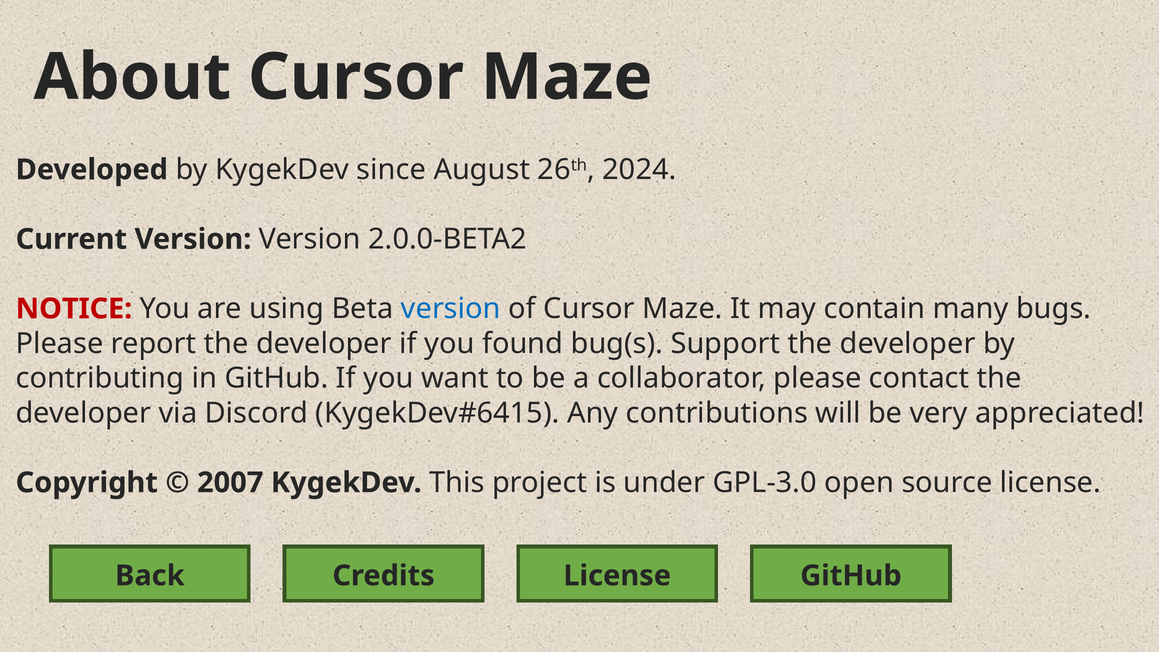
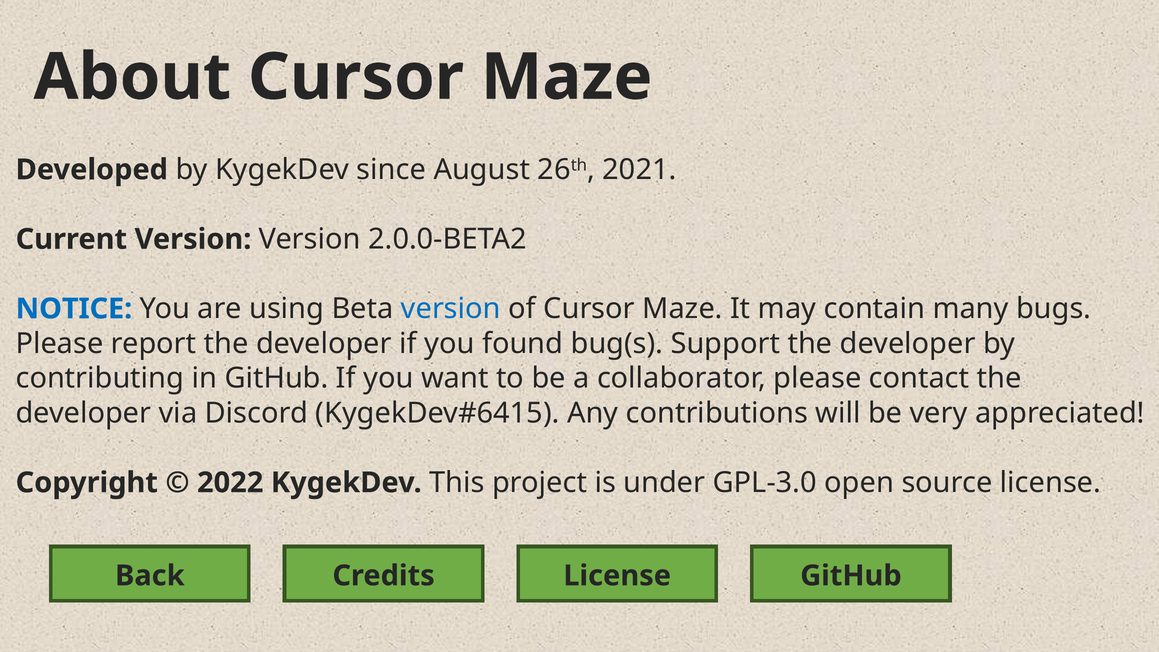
2024: 2024 -> 2021
NOTICE colour: red -> blue
2007: 2007 -> 2022
